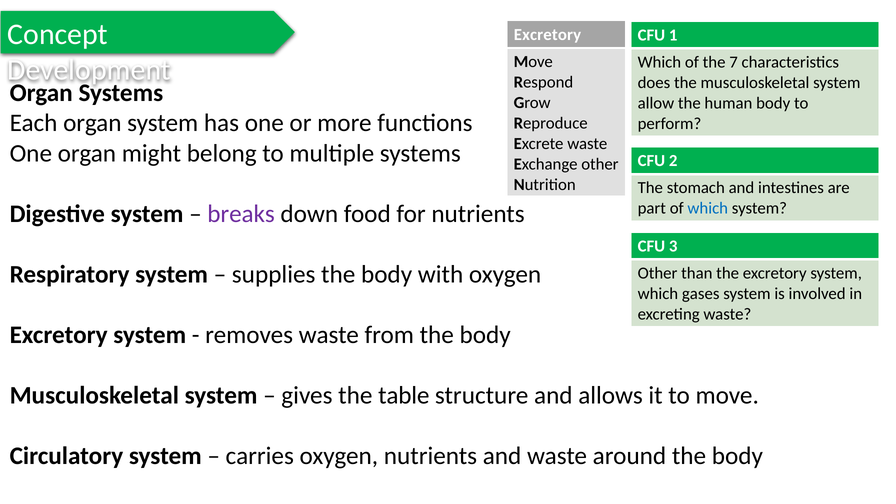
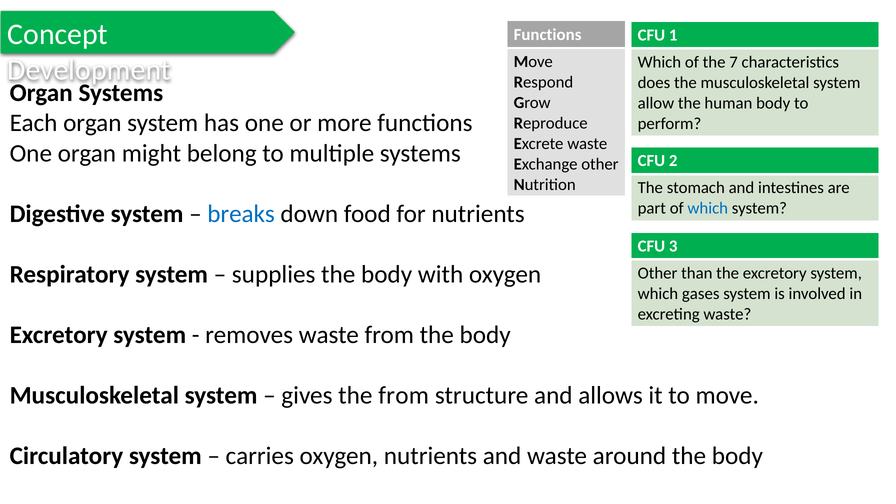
Excretory at (547, 35): Excretory -> Functions
breaks colour: purple -> blue
the table: table -> from
